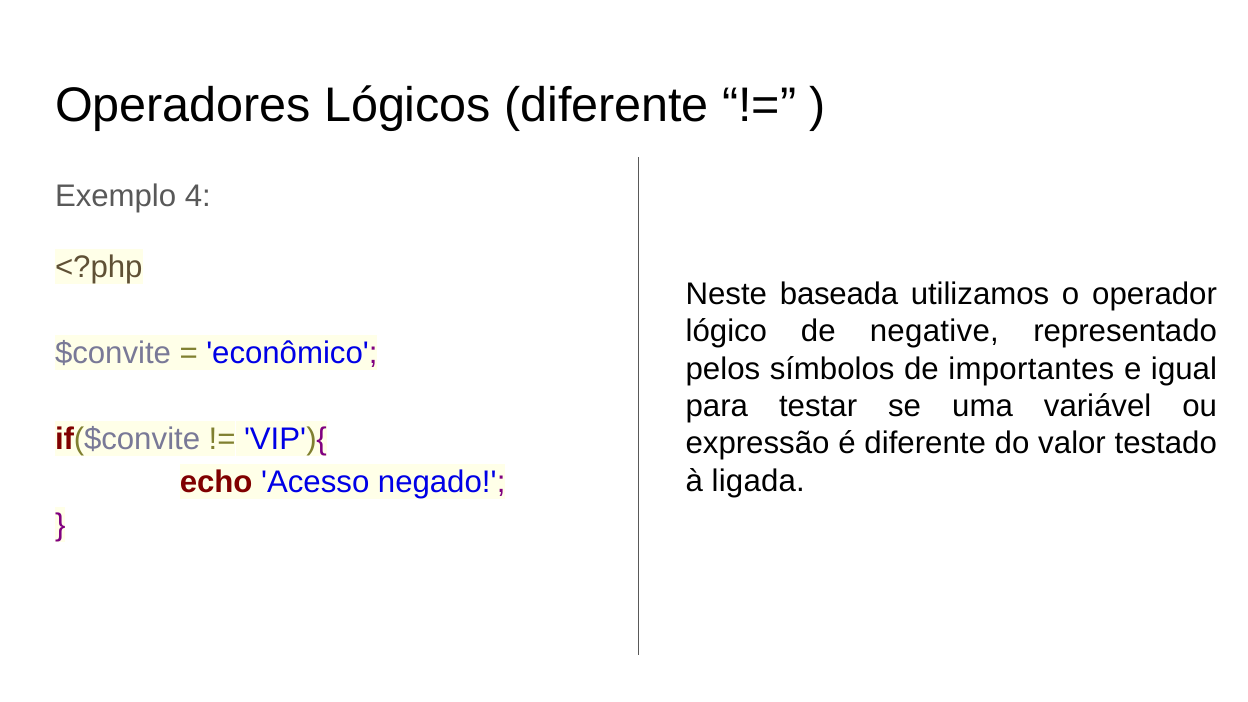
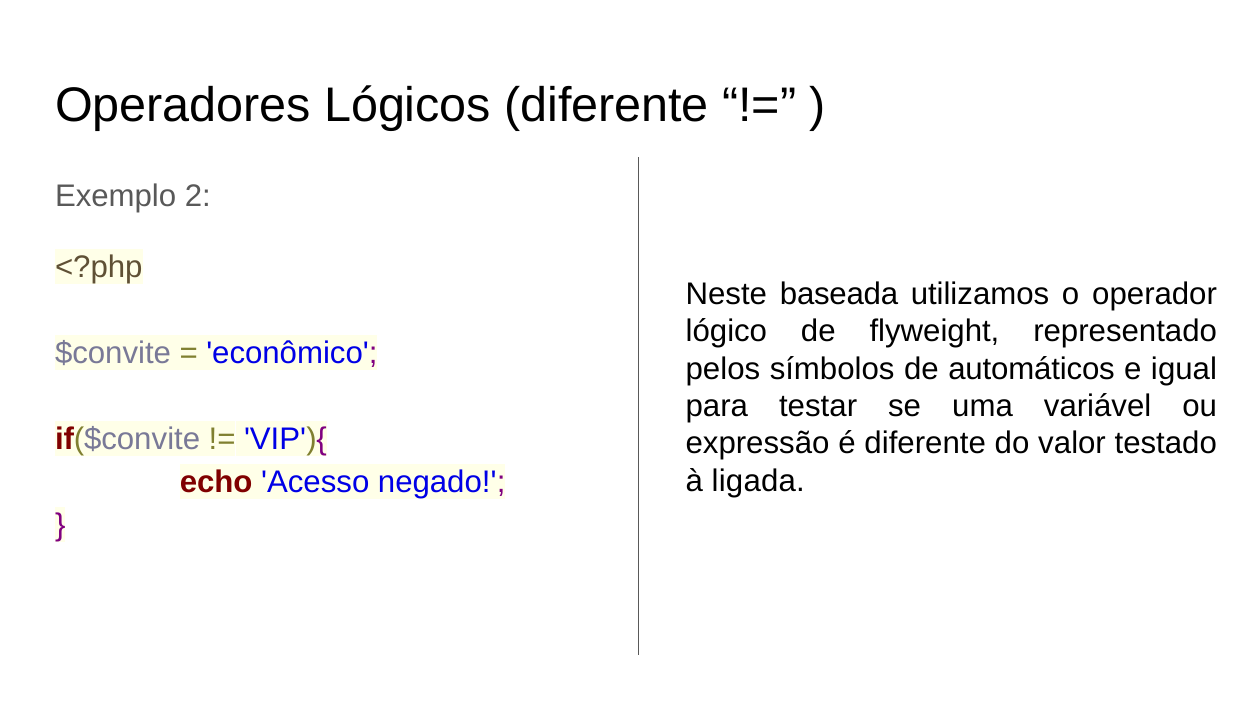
4: 4 -> 2
negative: negative -> flyweight
importantes: importantes -> automáticos
